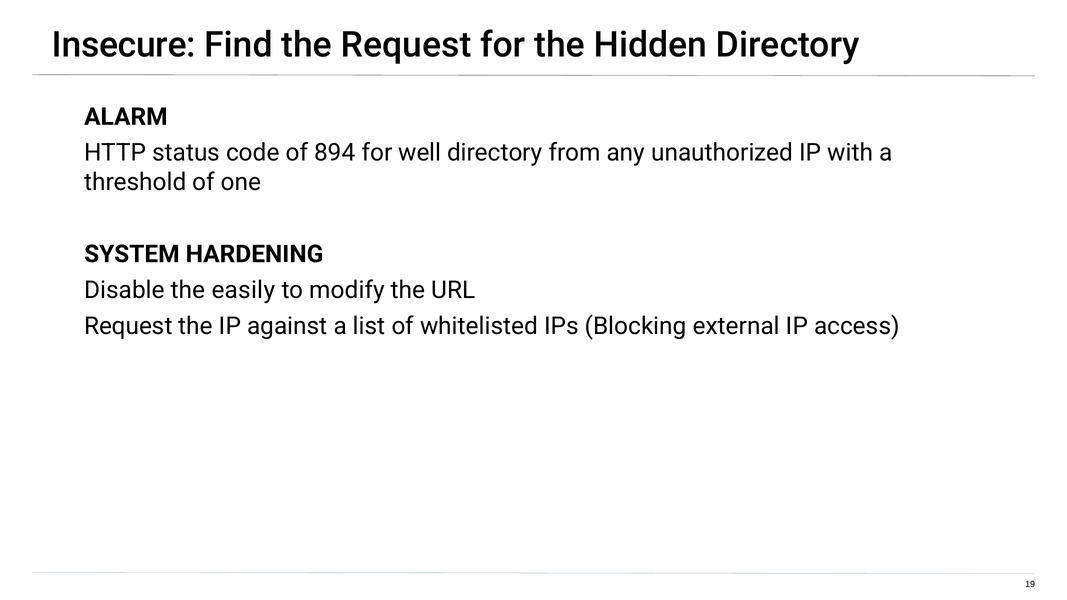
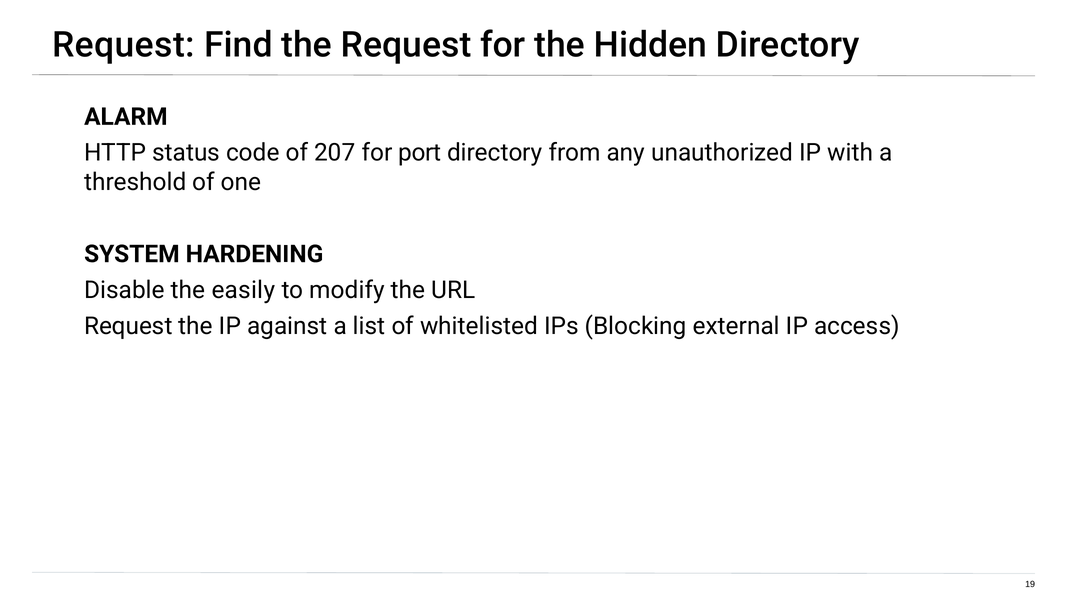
Insecure at (124, 45): Insecure -> Request
894: 894 -> 207
well: well -> port
